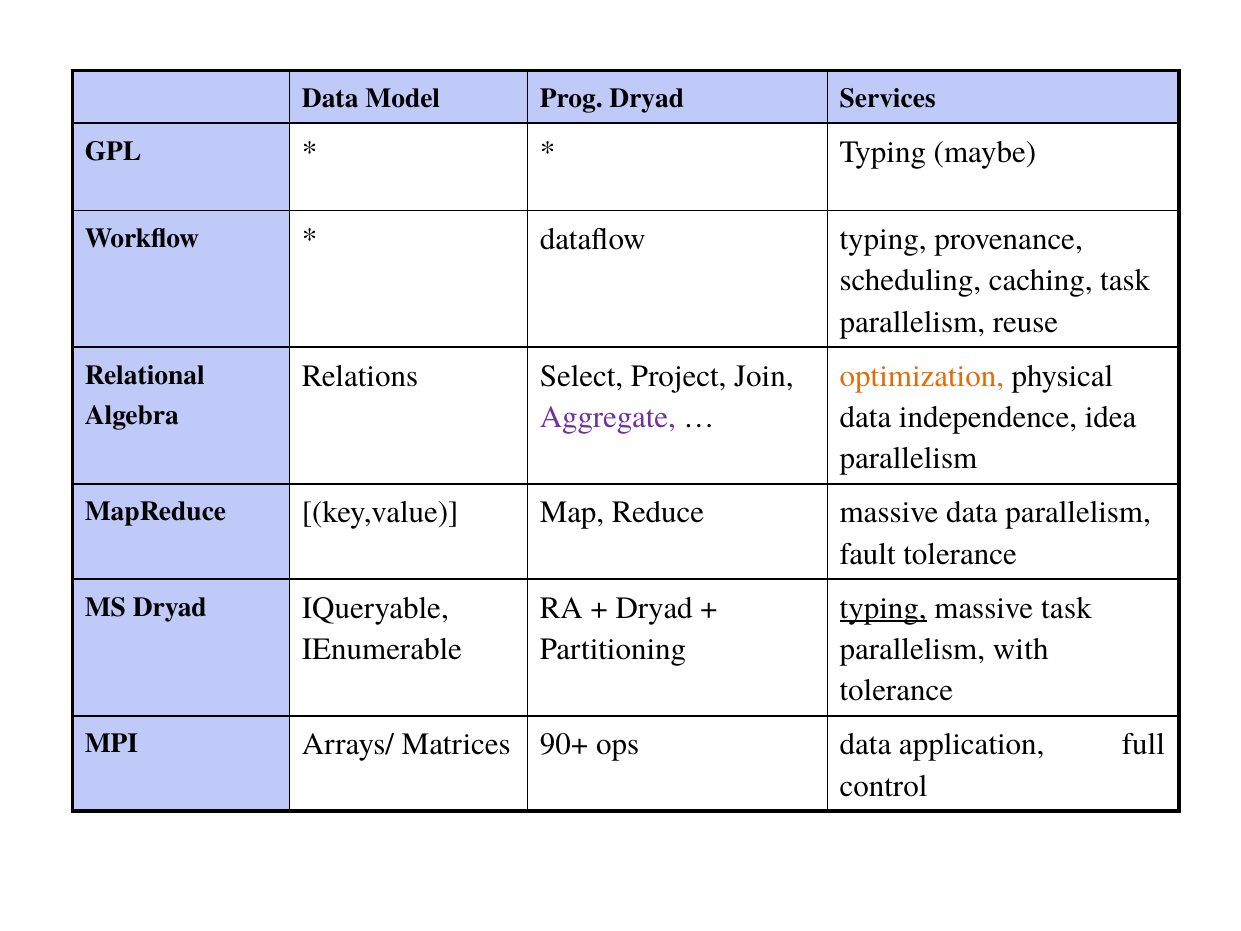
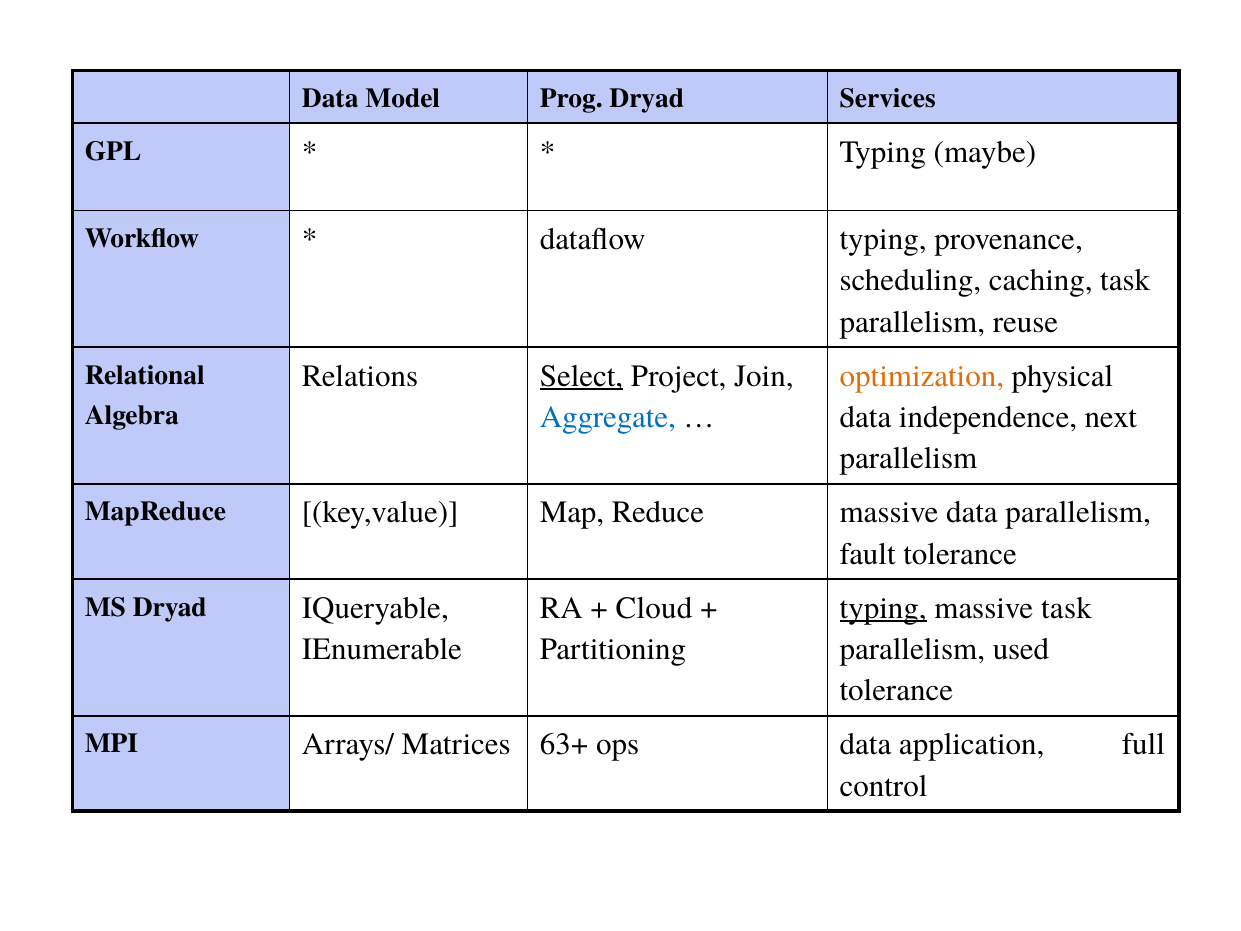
Select underline: none -> present
Aggregate colour: purple -> blue
idea: idea -> next
Dryad at (654, 608): Dryad -> Cloud
with: with -> used
90+: 90+ -> 63+
